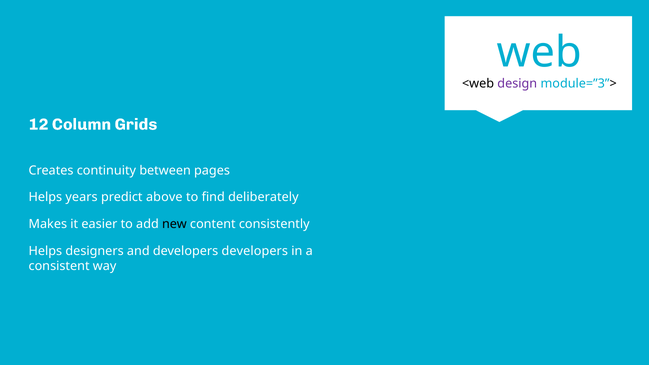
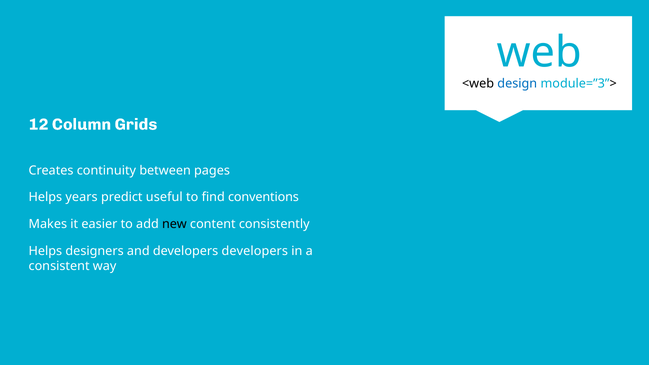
design colour: purple -> blue
above: above -> useful
deliberately: deliberately -> conventions
